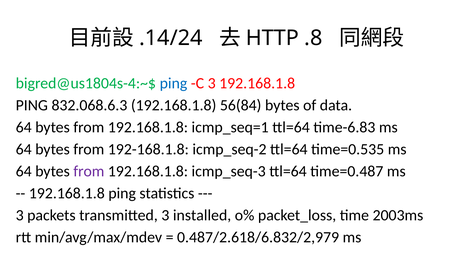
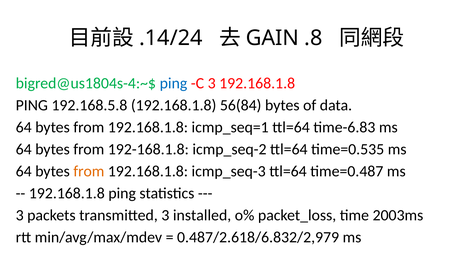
HTTP: HTTP -> GAIN
832.068.6.3: 832.068.6.3 -> 192.168.5.8
from at (89, 171) colour: purple -> orange
